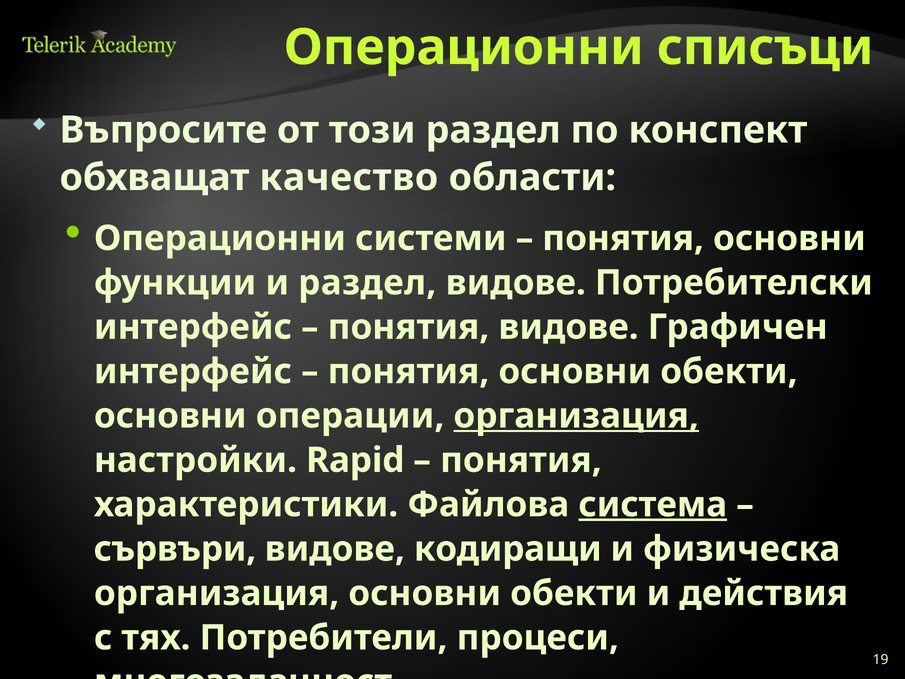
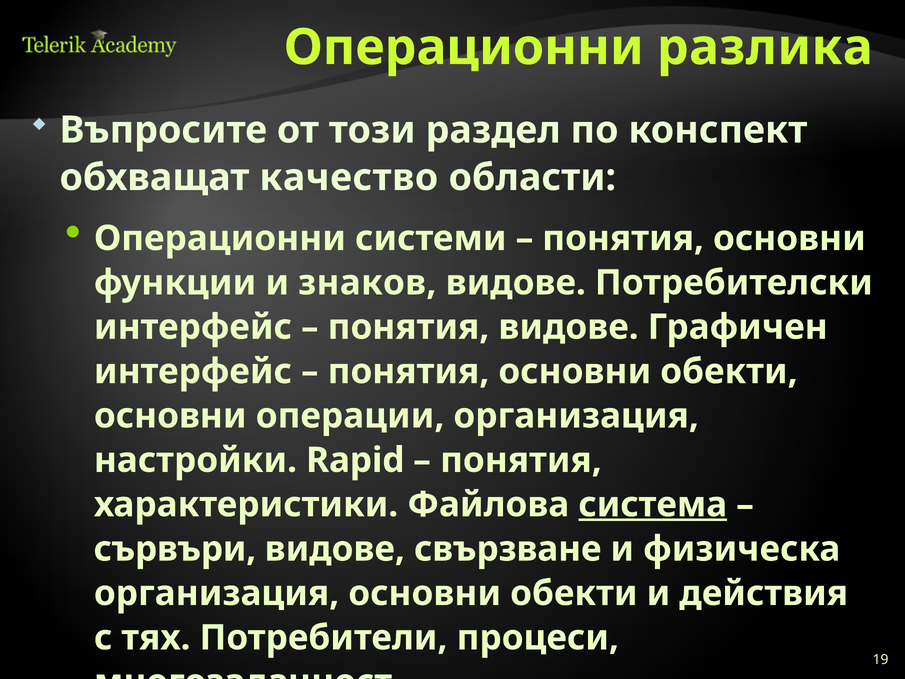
списъци: списъци -> разлика
и раздел: раздел -> знаков
организация at (576, 416) underline: present -> none
кодиращи: кодиращи -> свързване
